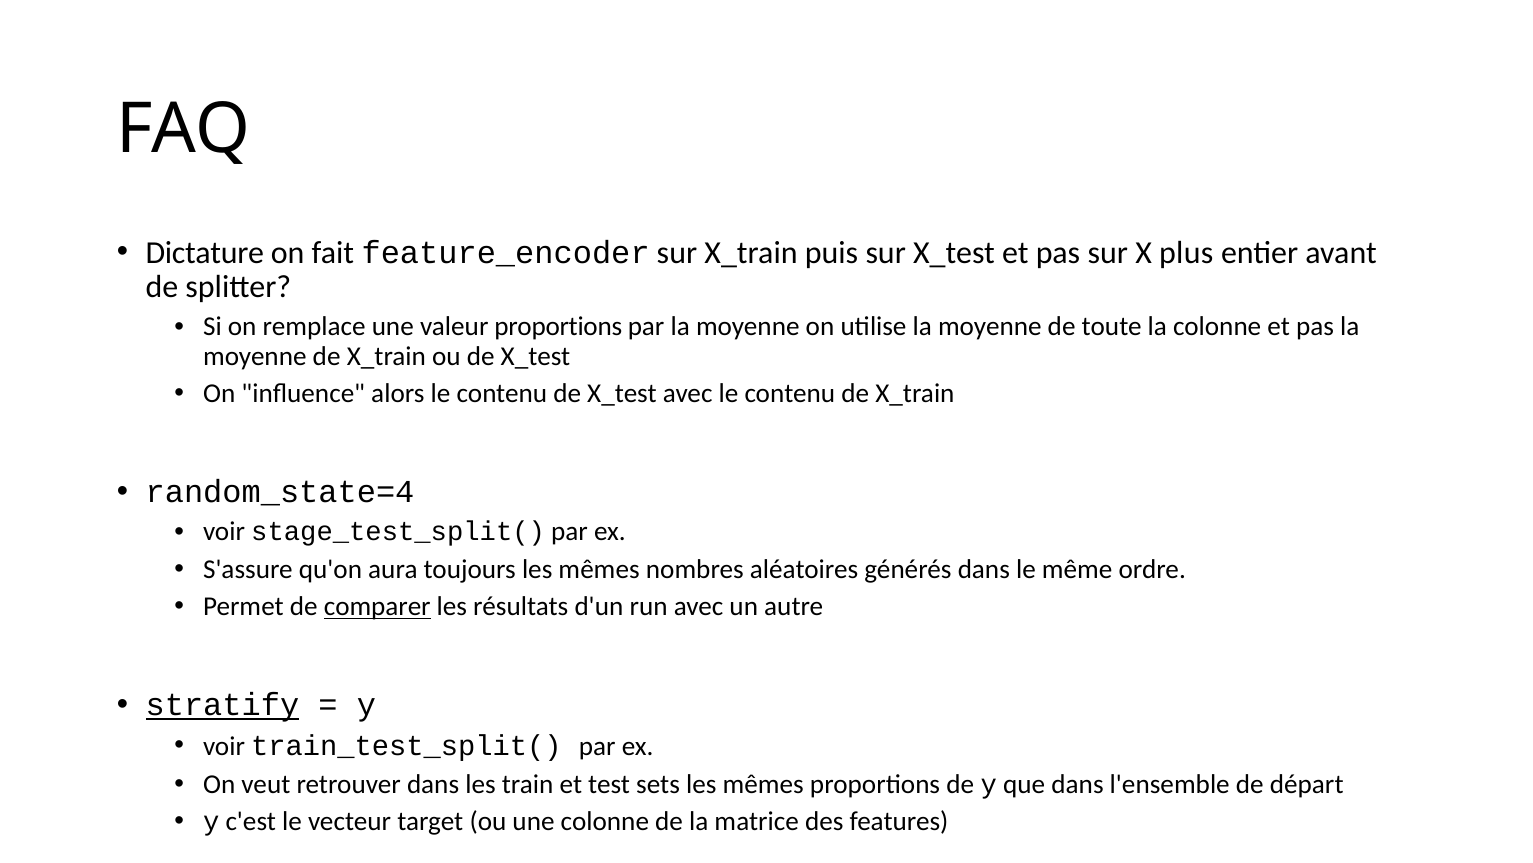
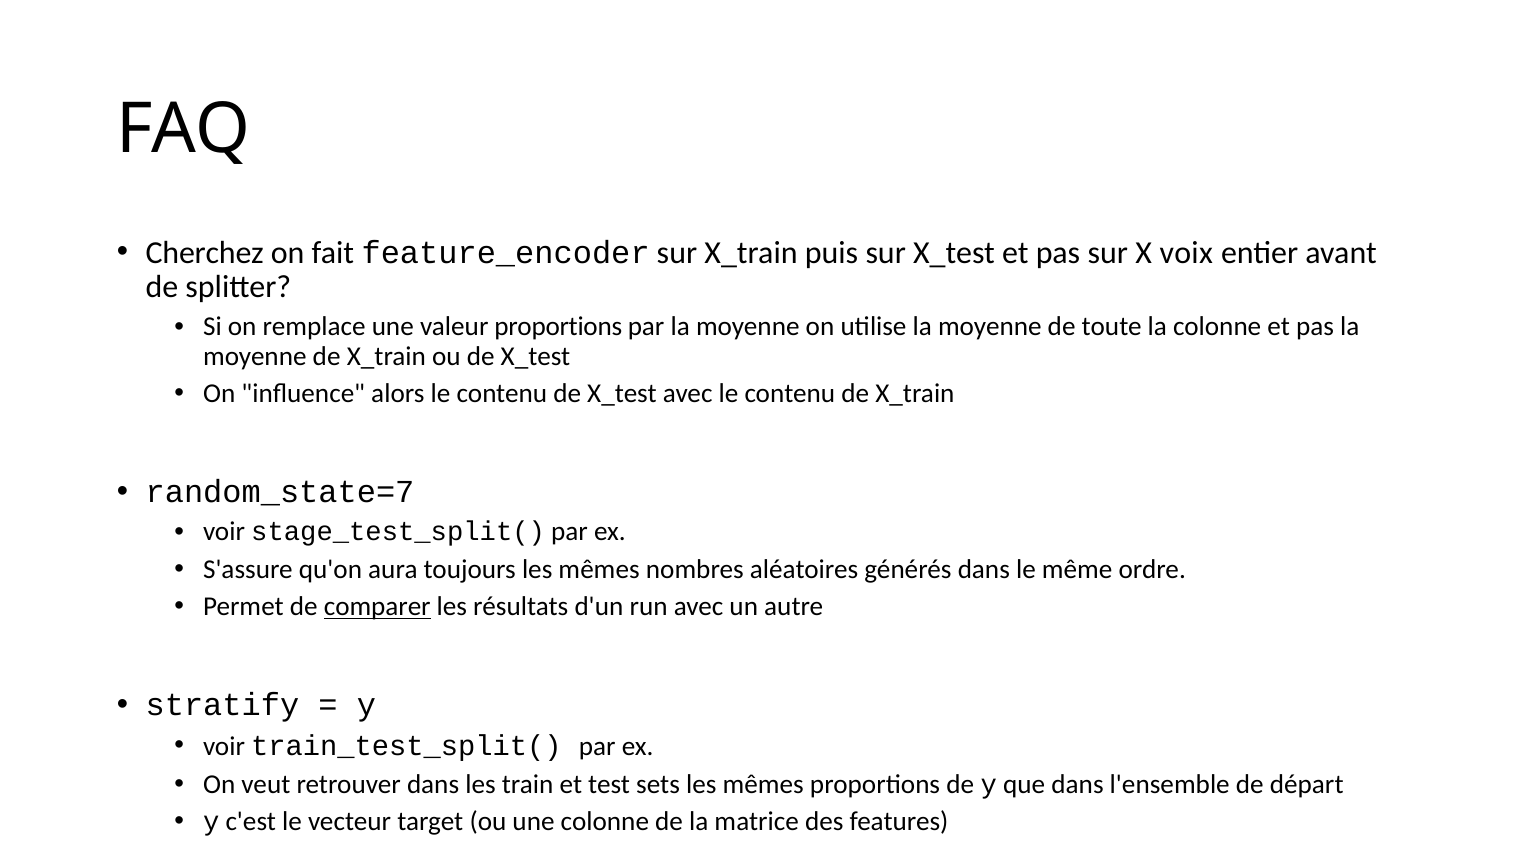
Dictature: Dictature -> Cherchez
plus: plus -> voix
random_state=4: random_state=4 -> random_state=7
stratify underline: present -> none
